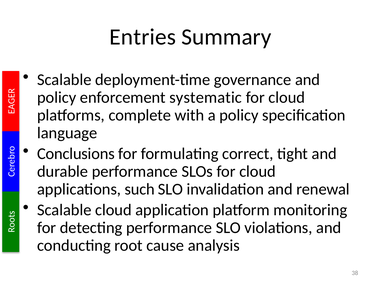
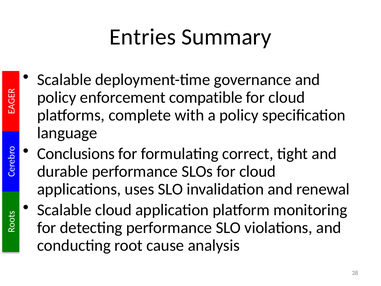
systematic: systematic -> compatible
such: such -> uses
